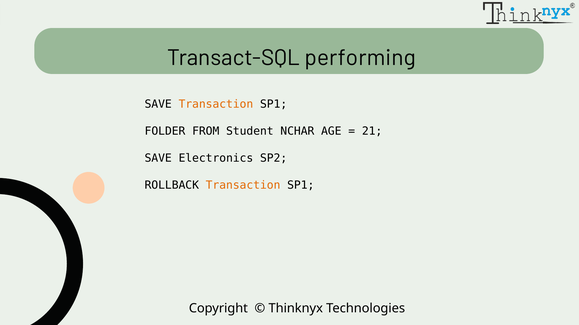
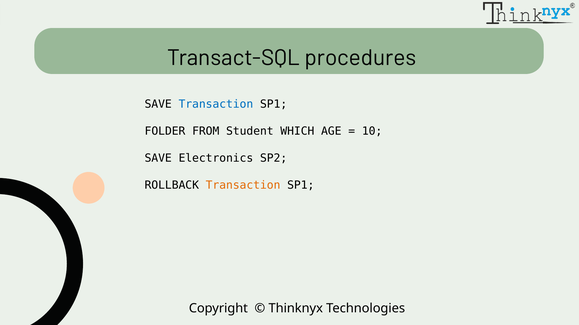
performing: performing -> procedures
Transaction at (216, 104) colour: orange -> blue
NCHAR: NCHAR -> WHICH
21: 21 -> 10
